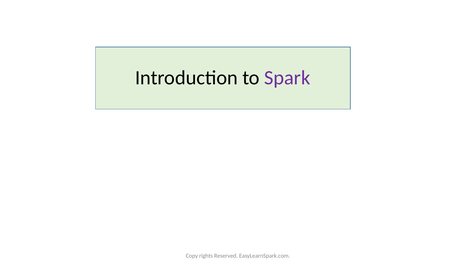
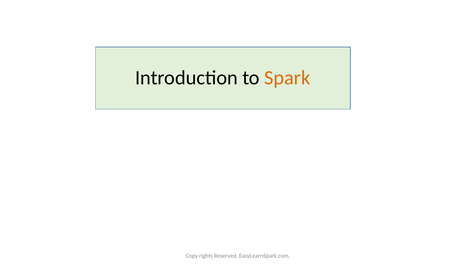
Spark colour: purple -> orange
